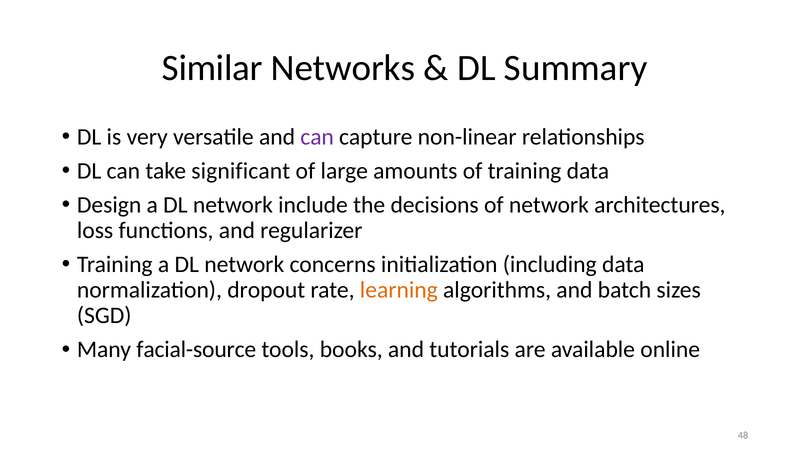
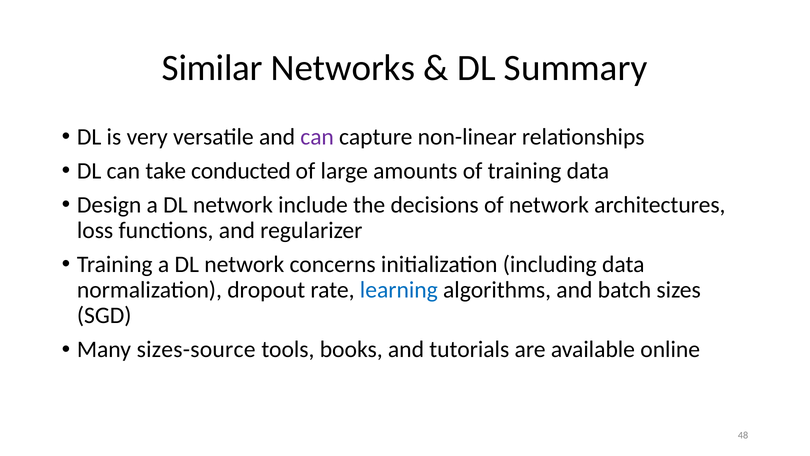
significant: significant -> conducted
learning colour: orange -> blue
facial-source: facial-source -> sizes-source
